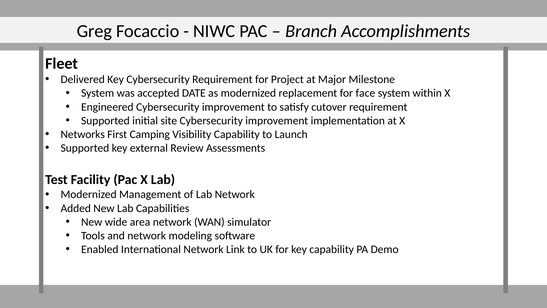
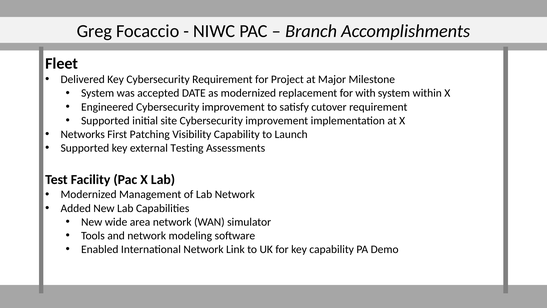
face: face -> with
Camping: Camping -> Patching
Review: Review -> Testing
